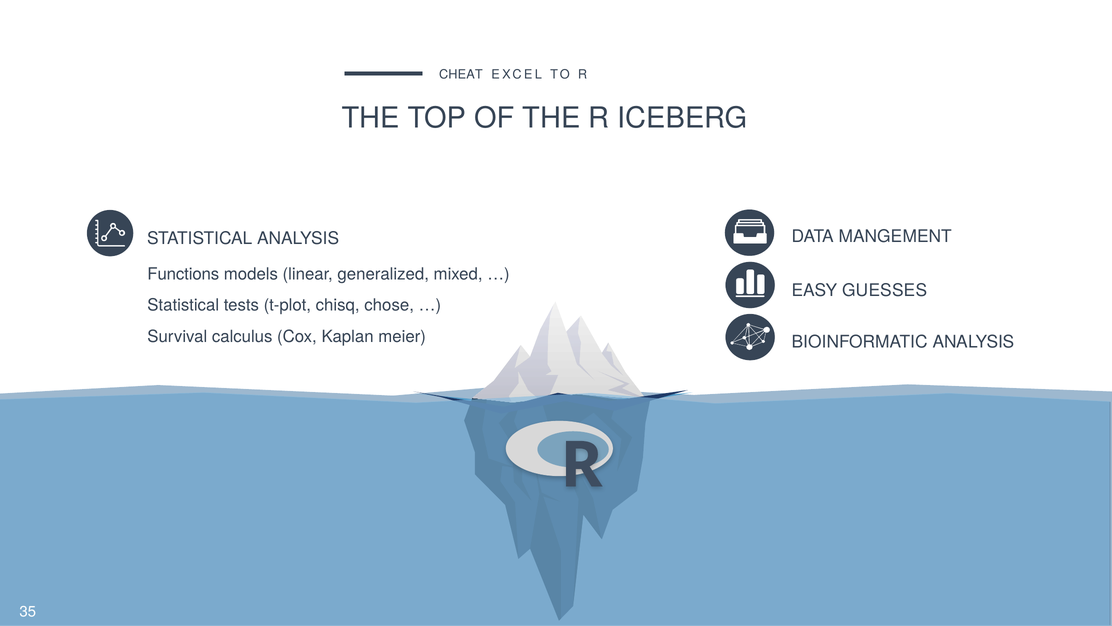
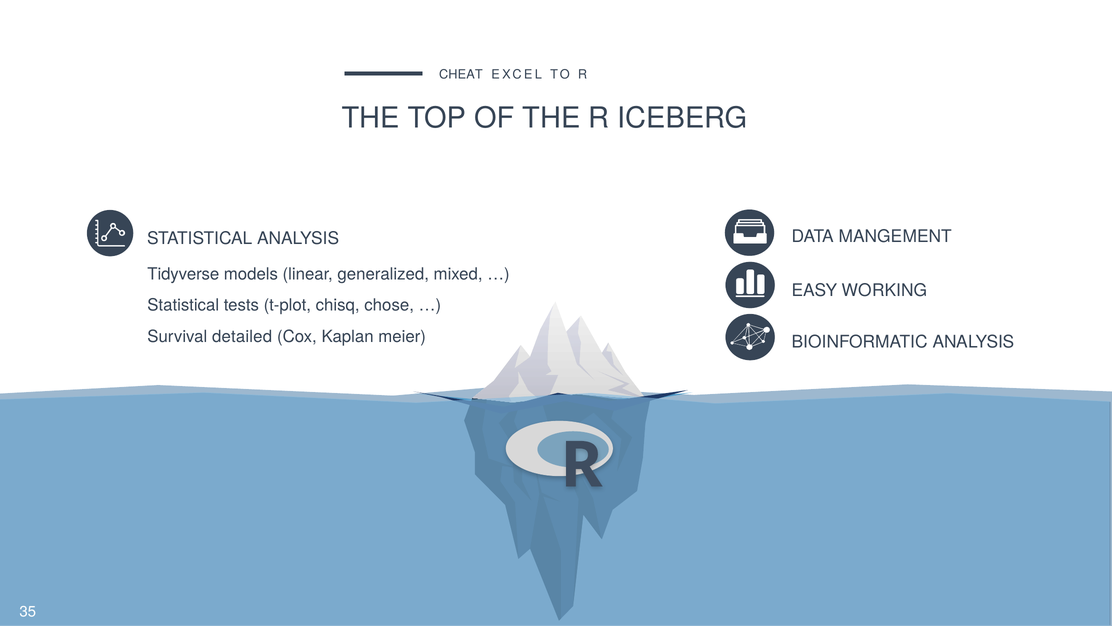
Functions: Functions -> Tidyverse
GUESSES: GUESSES -> WORKING
calculus: calculus -> detailed
